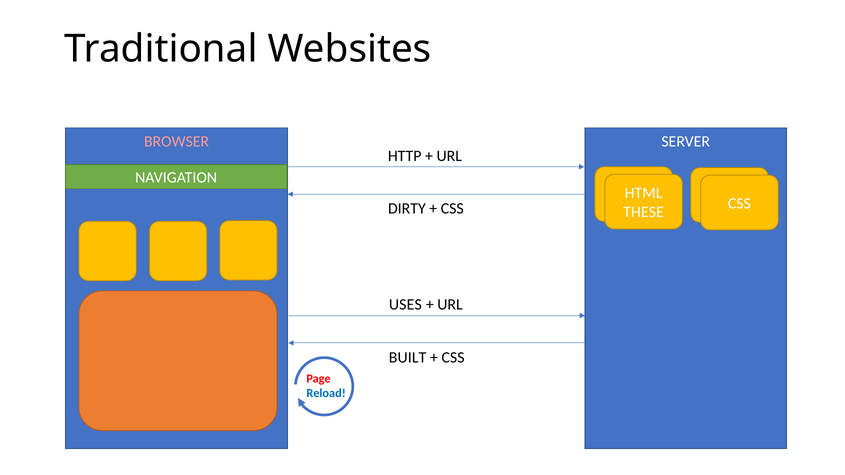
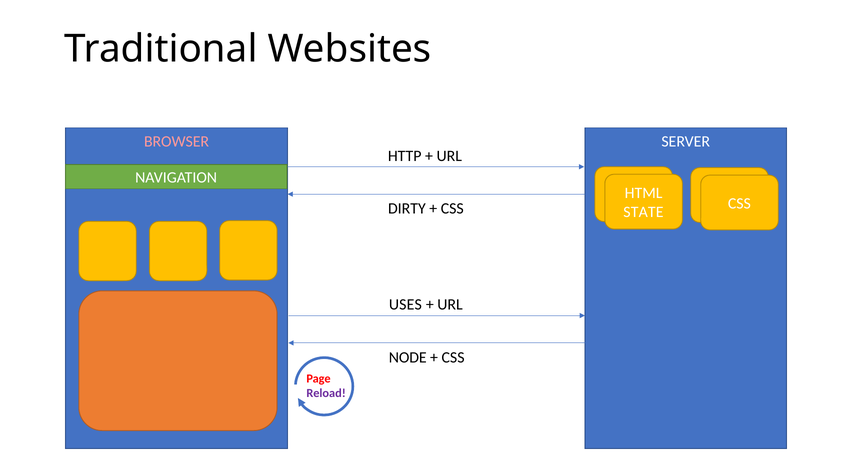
THESE: THESE -> STATE
BUILT: BUILT -> NODE
Reload colour: blue -> purple
